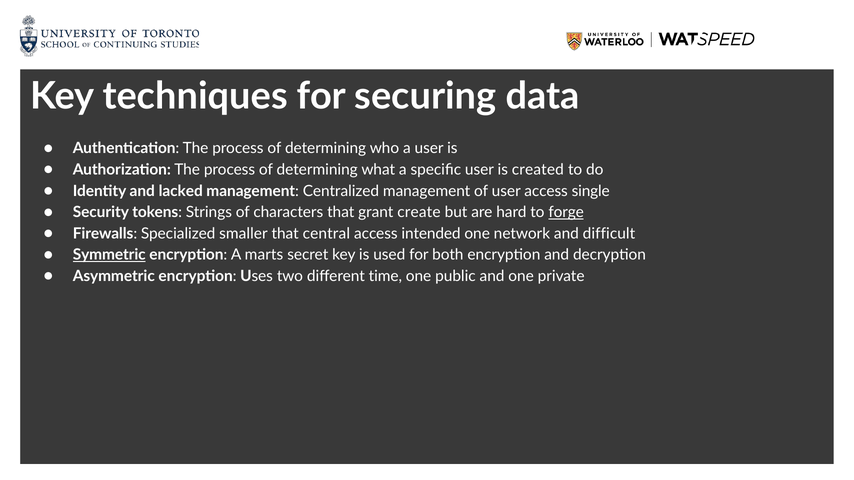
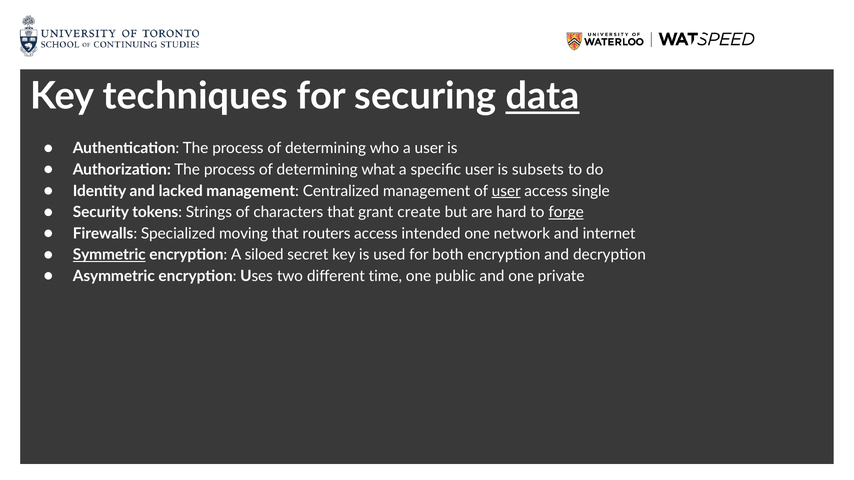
data underline: none -> present
created: created -> subsets
user at (506, 191) underline: none -> present
smaller: smaller -> moving
central: central -> routers
difficult: difficult -> internet
marts: marts -> siloed
